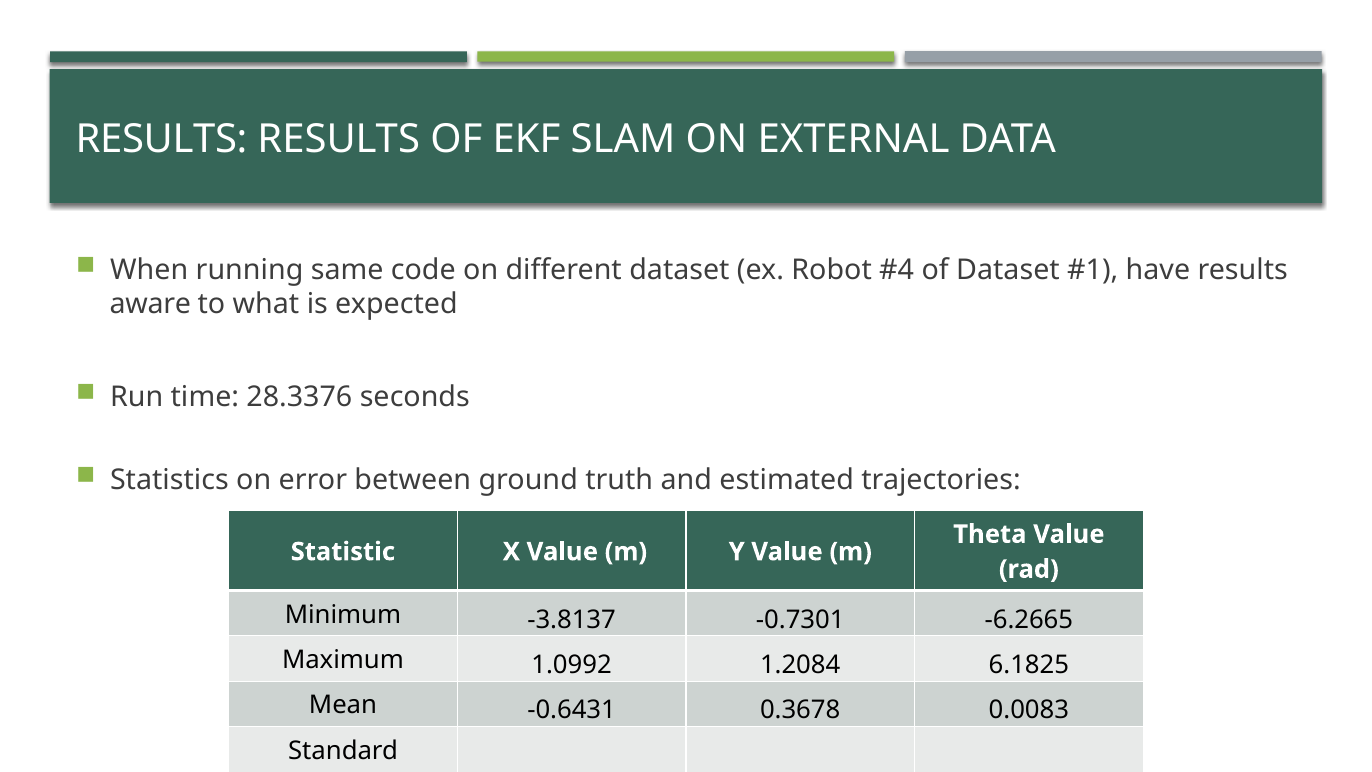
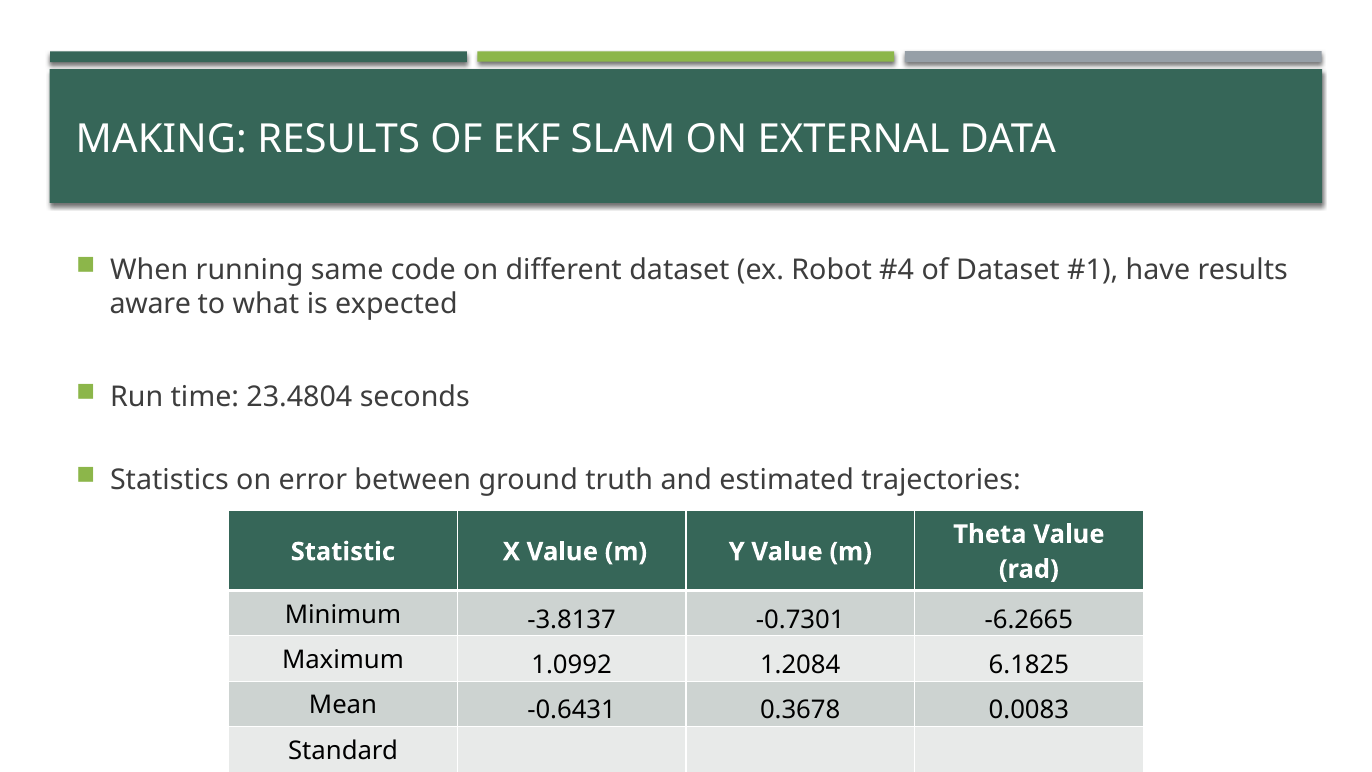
RESULTS at (162, 139): RESULTS -> MAKING
28.3376: 28.3376 -> 23.4804
